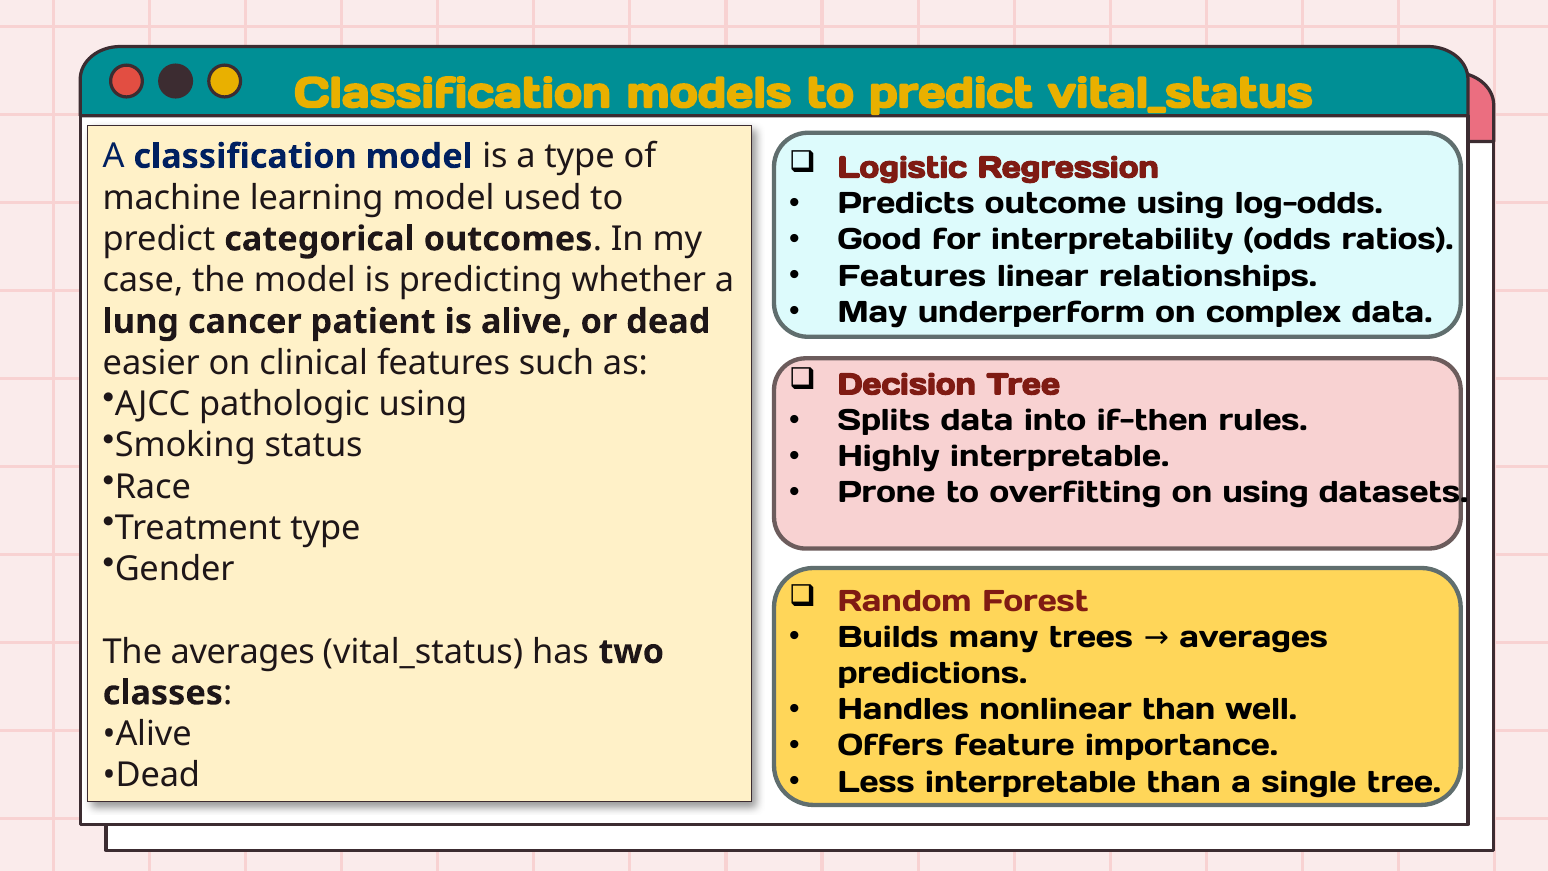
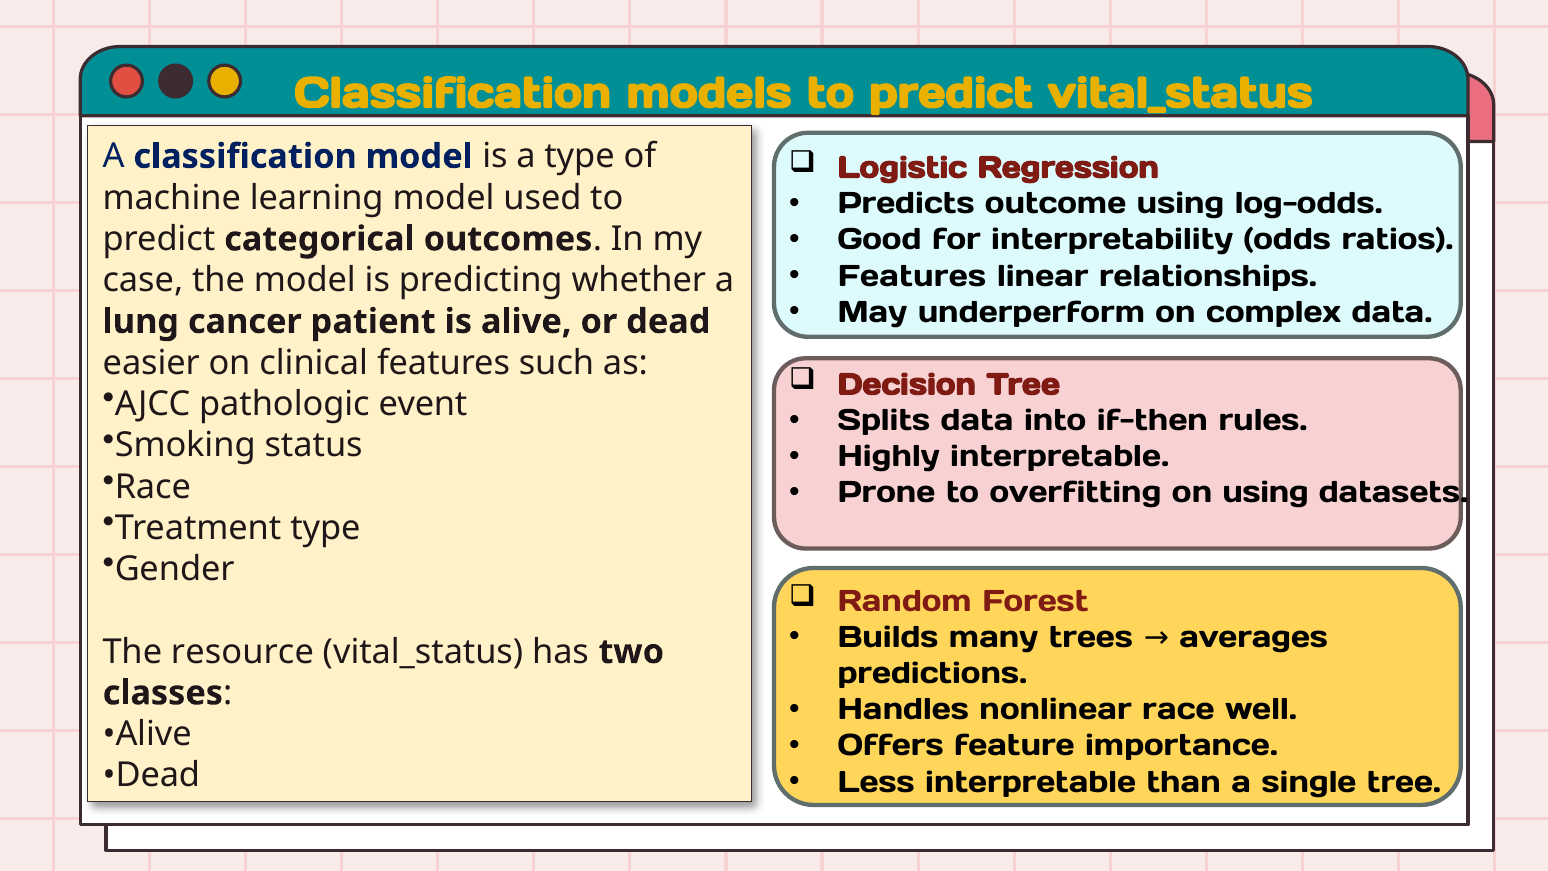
pathologic using: using -> event
The averages: averages -> resource
nonlinear than: than -> race
